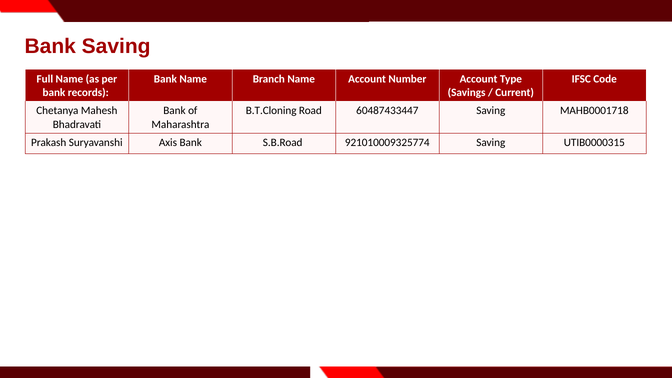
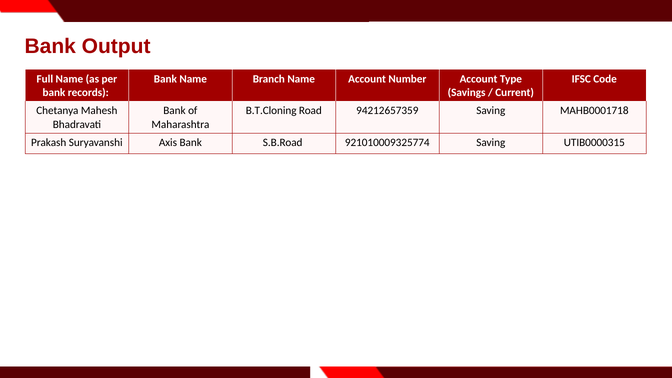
Bank Saving: Saving -> Output
60487433447: 60487433447 -> 94212657359
